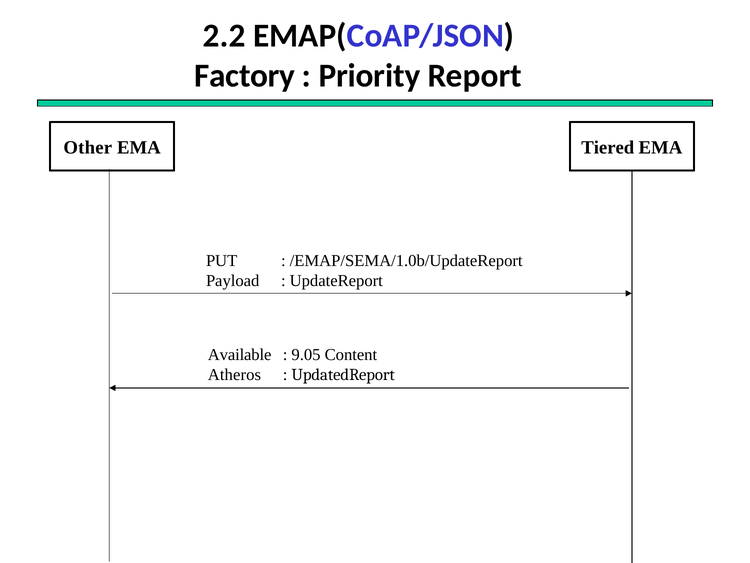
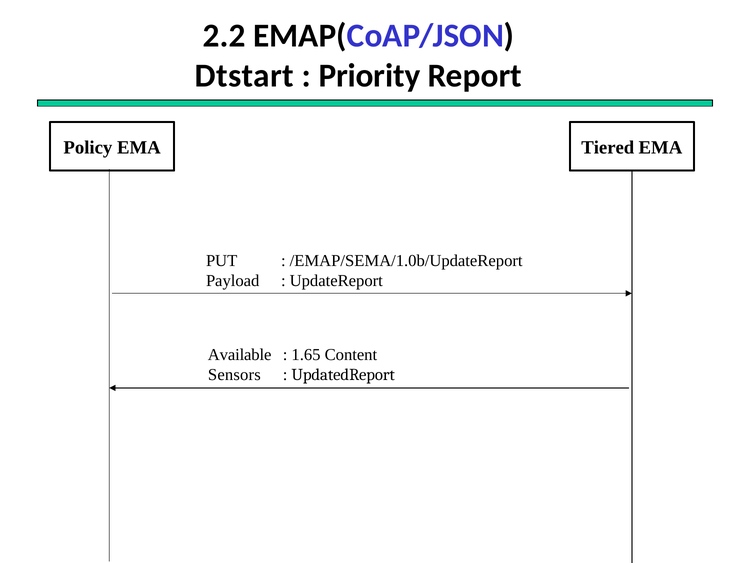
Factory: Factory -> Dtstart
Other: Other -> Policy
9.05: 9.05 -> 1.65
Atheros: Atheros -> Sensors
